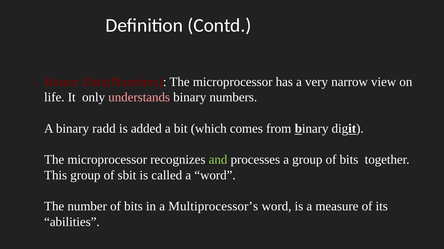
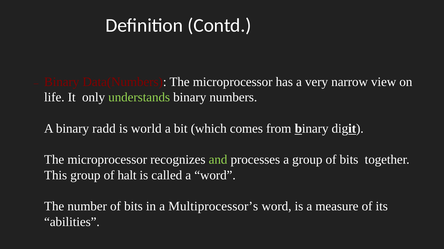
understands colour: pink -> light green
added: added -> world
sbit: sbit -> halt
